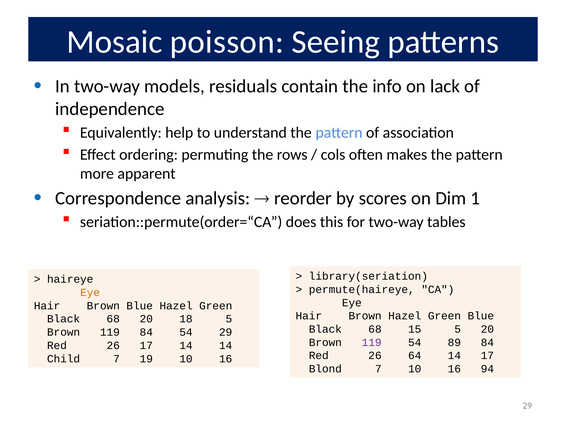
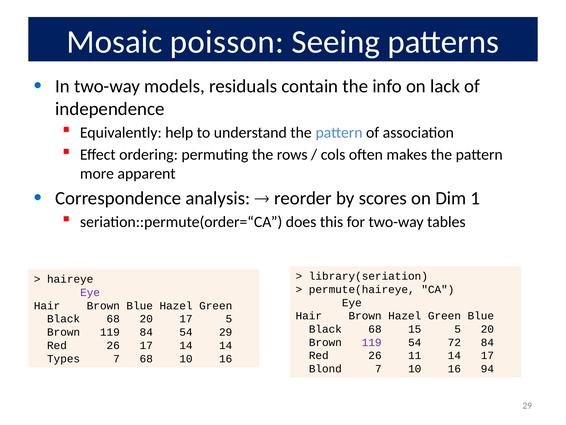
Eye at (90, 292) colour: orange -> purple
20 18: 18 -> 17
89: 89 -> 72
64: 64 -> 11
Child: Child -> Types
7 19: 19 -> 68
